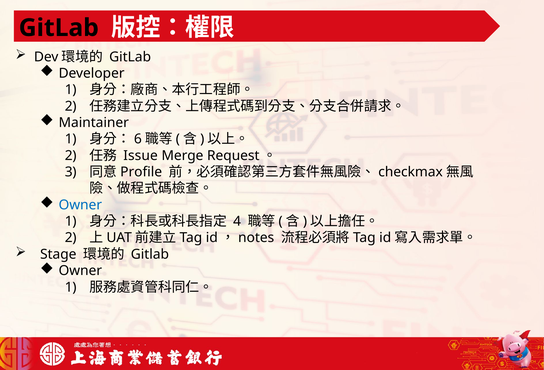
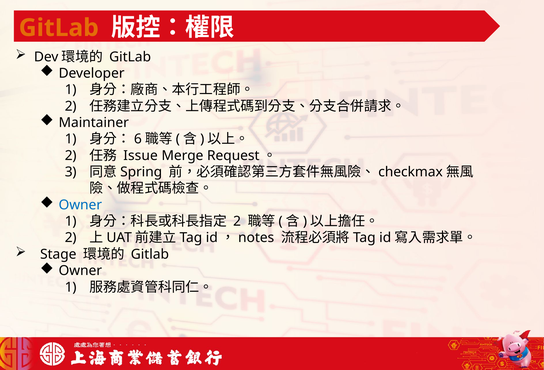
GitLab at (59, 28) colour: black -> orange
Profile: Profile -> Spring
4 at (237, 221): 4 -> 2
